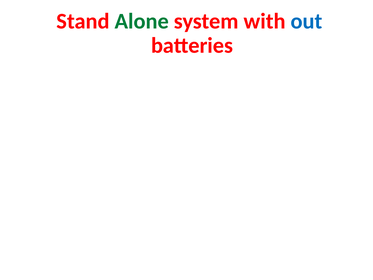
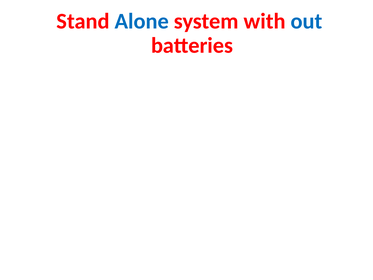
Alone colour: green -> blue
